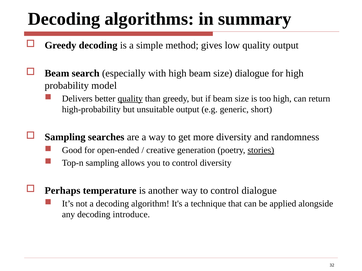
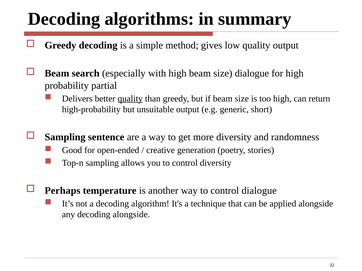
model: model -> partial
searches: searches -> sentence
stories underline: present -> none
decoding introduce: introduce -> alongside
